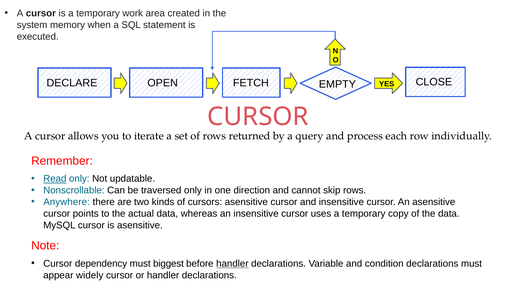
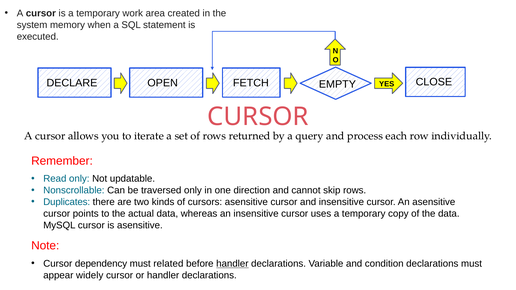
Read underline: present -> none
Anywhere: Anywhere -> Duplicates
biggest: biggest -> related
